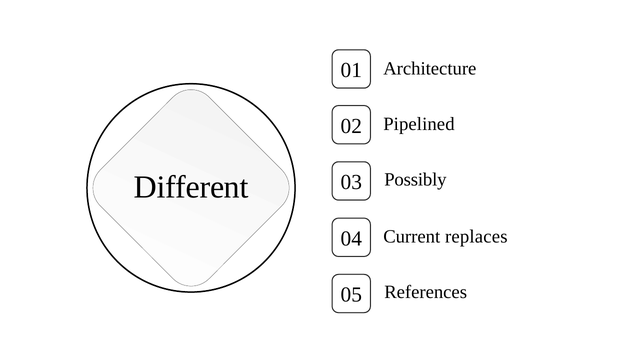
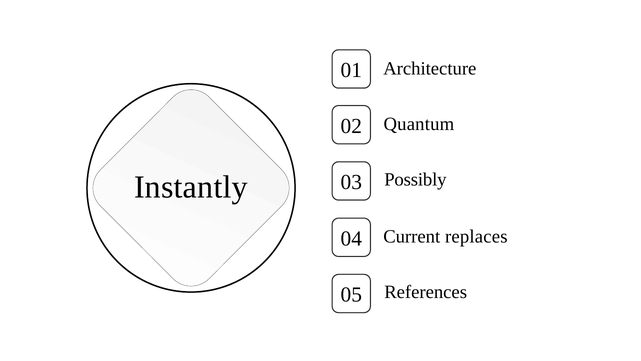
Pipelined: Pipelined -> Quantum
Different: Different -> Instantly
